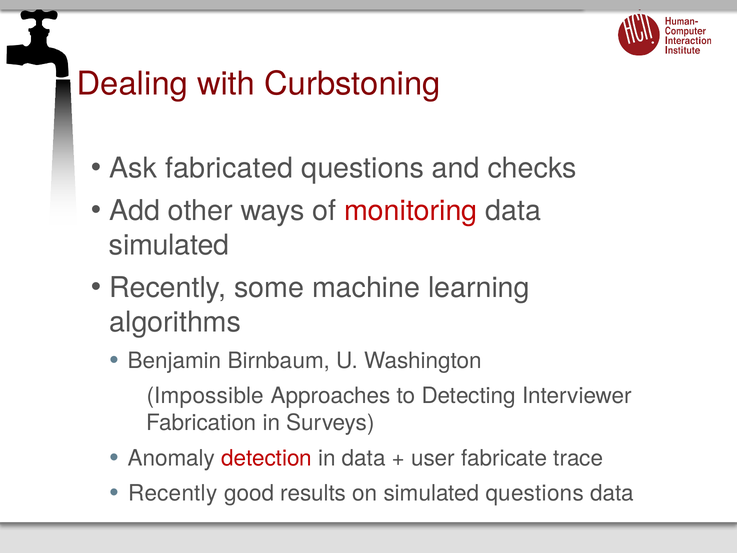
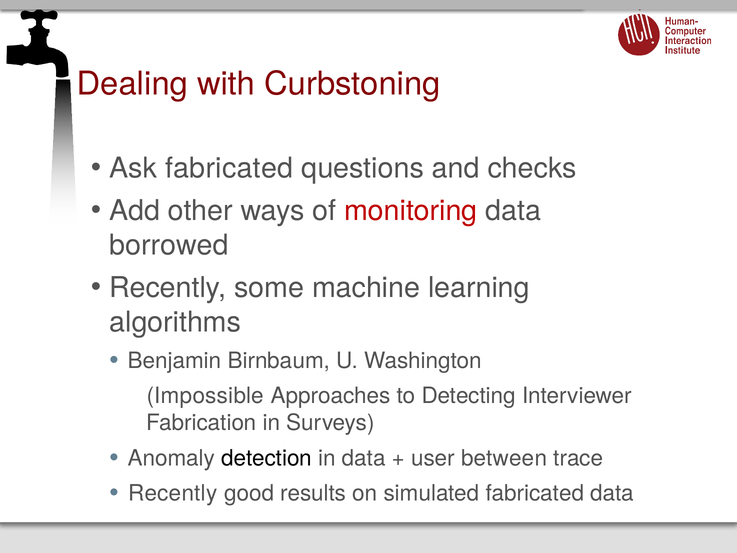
simulated at (169, 245): simulated -> borrowed
detection colour: red -> black
fabricate: fabricate -> between
simulated questions: questions -> fabricated
